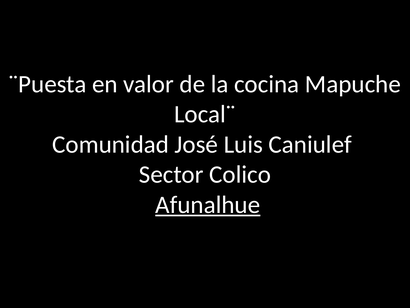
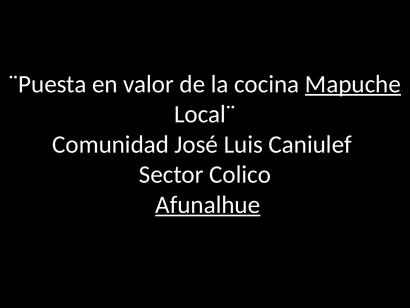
Mapuche underline: none -> present
